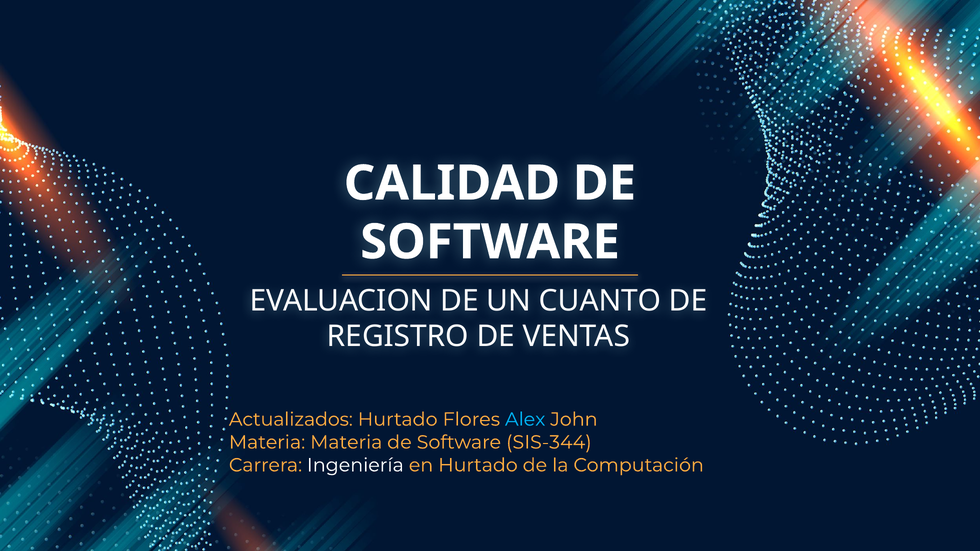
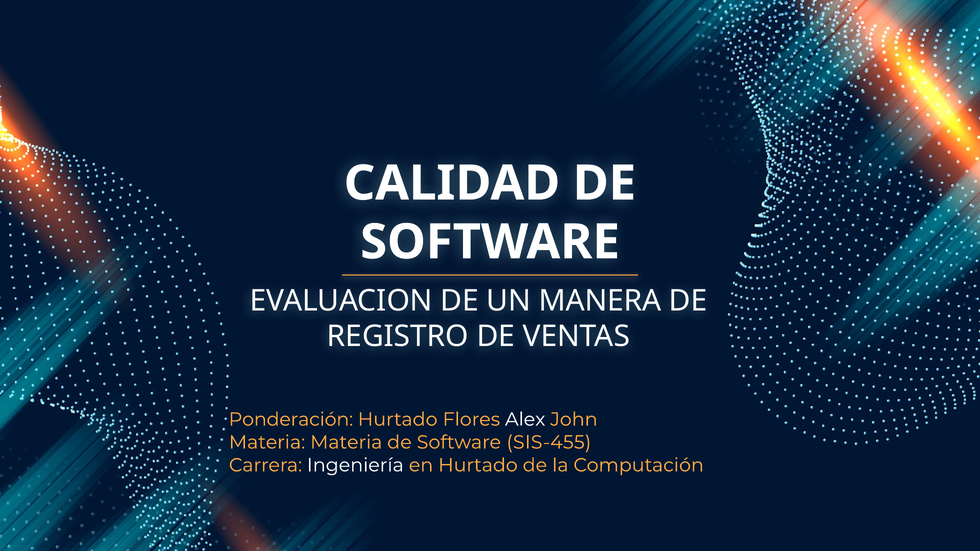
CUANTO: CUANTO -> MANERA
Actualizados: Actualizados -> Ponderación
Alex colour: light blue -> white
SIS-344: SIS-344 -> SIS-455
